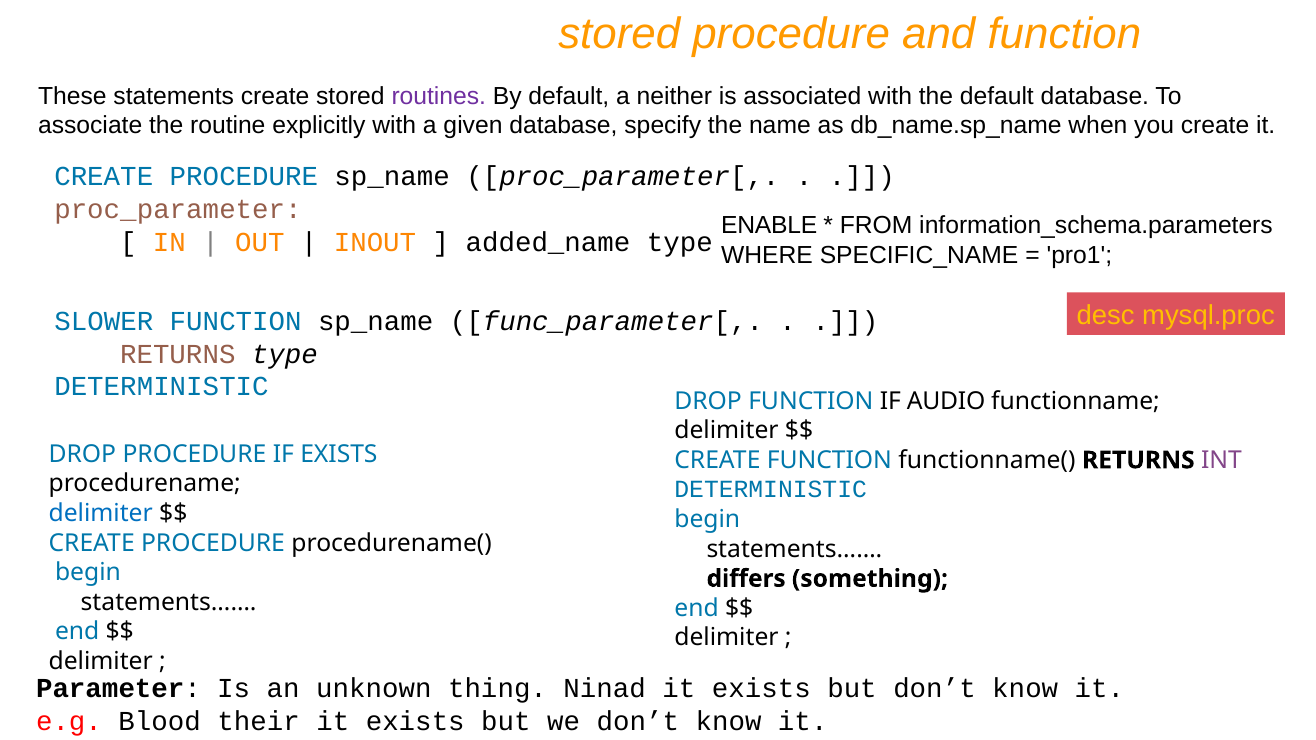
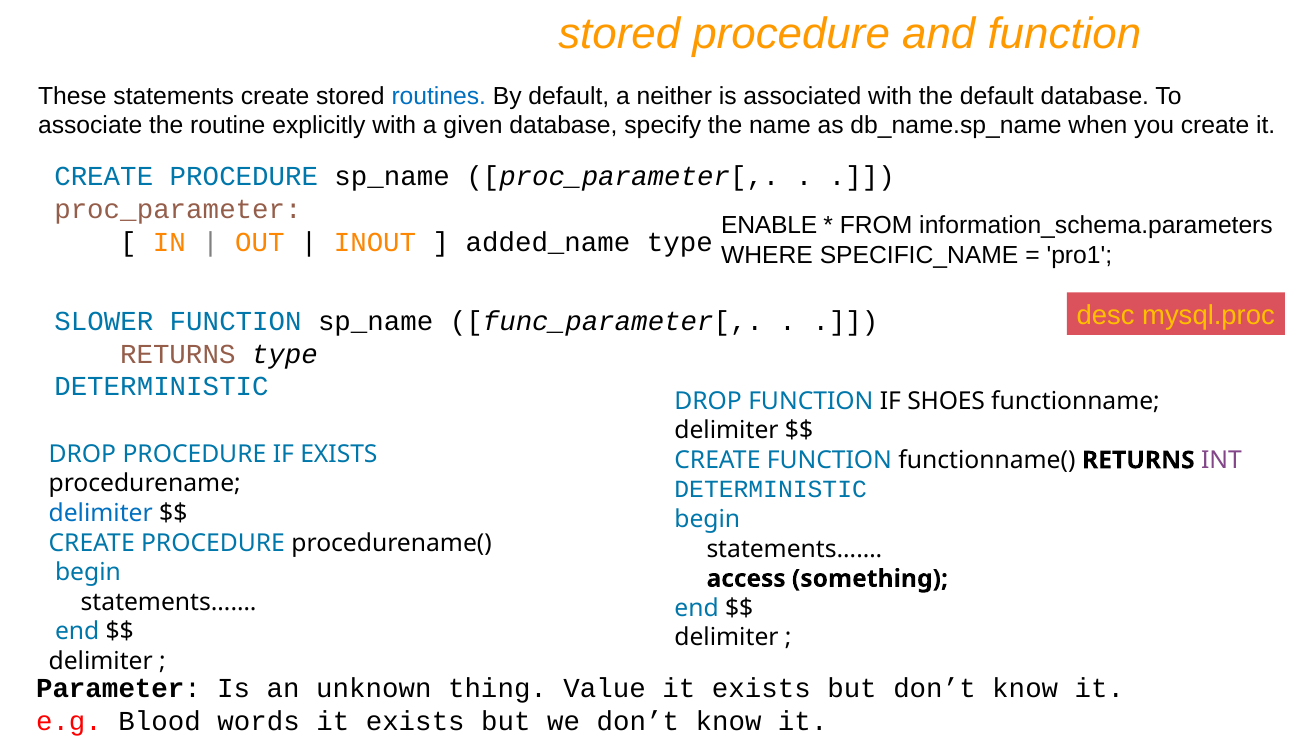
routines colour: purple -> blue
AUDIO: AUDIO -> SHOES
differs: differs -> access
Ninad: Ninad -> Value
their: their -> words
